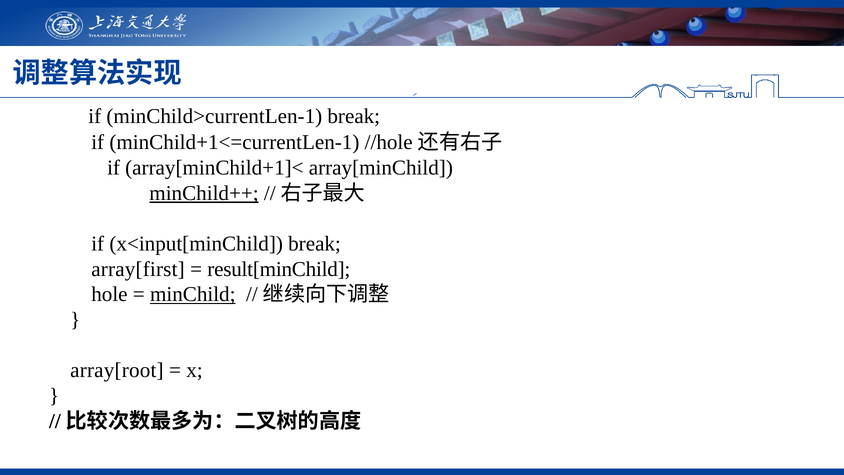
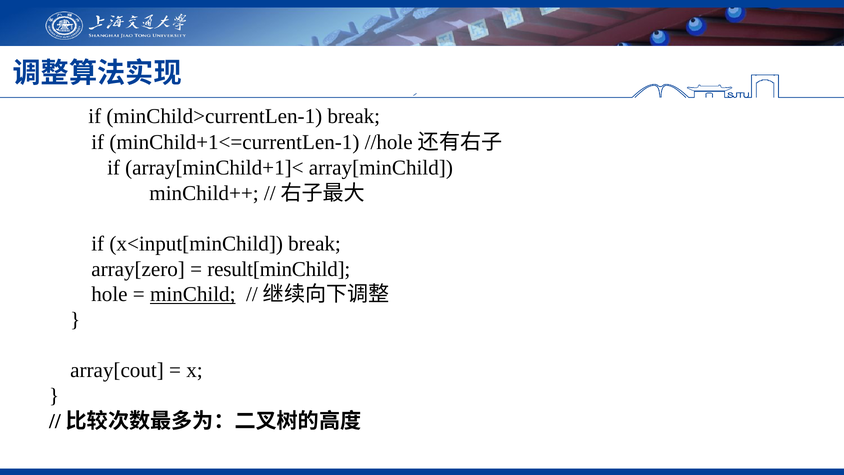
minChild++ underline: present -> none
array[first: array[first -> array[zero
array[root: array[root -> array[cout
